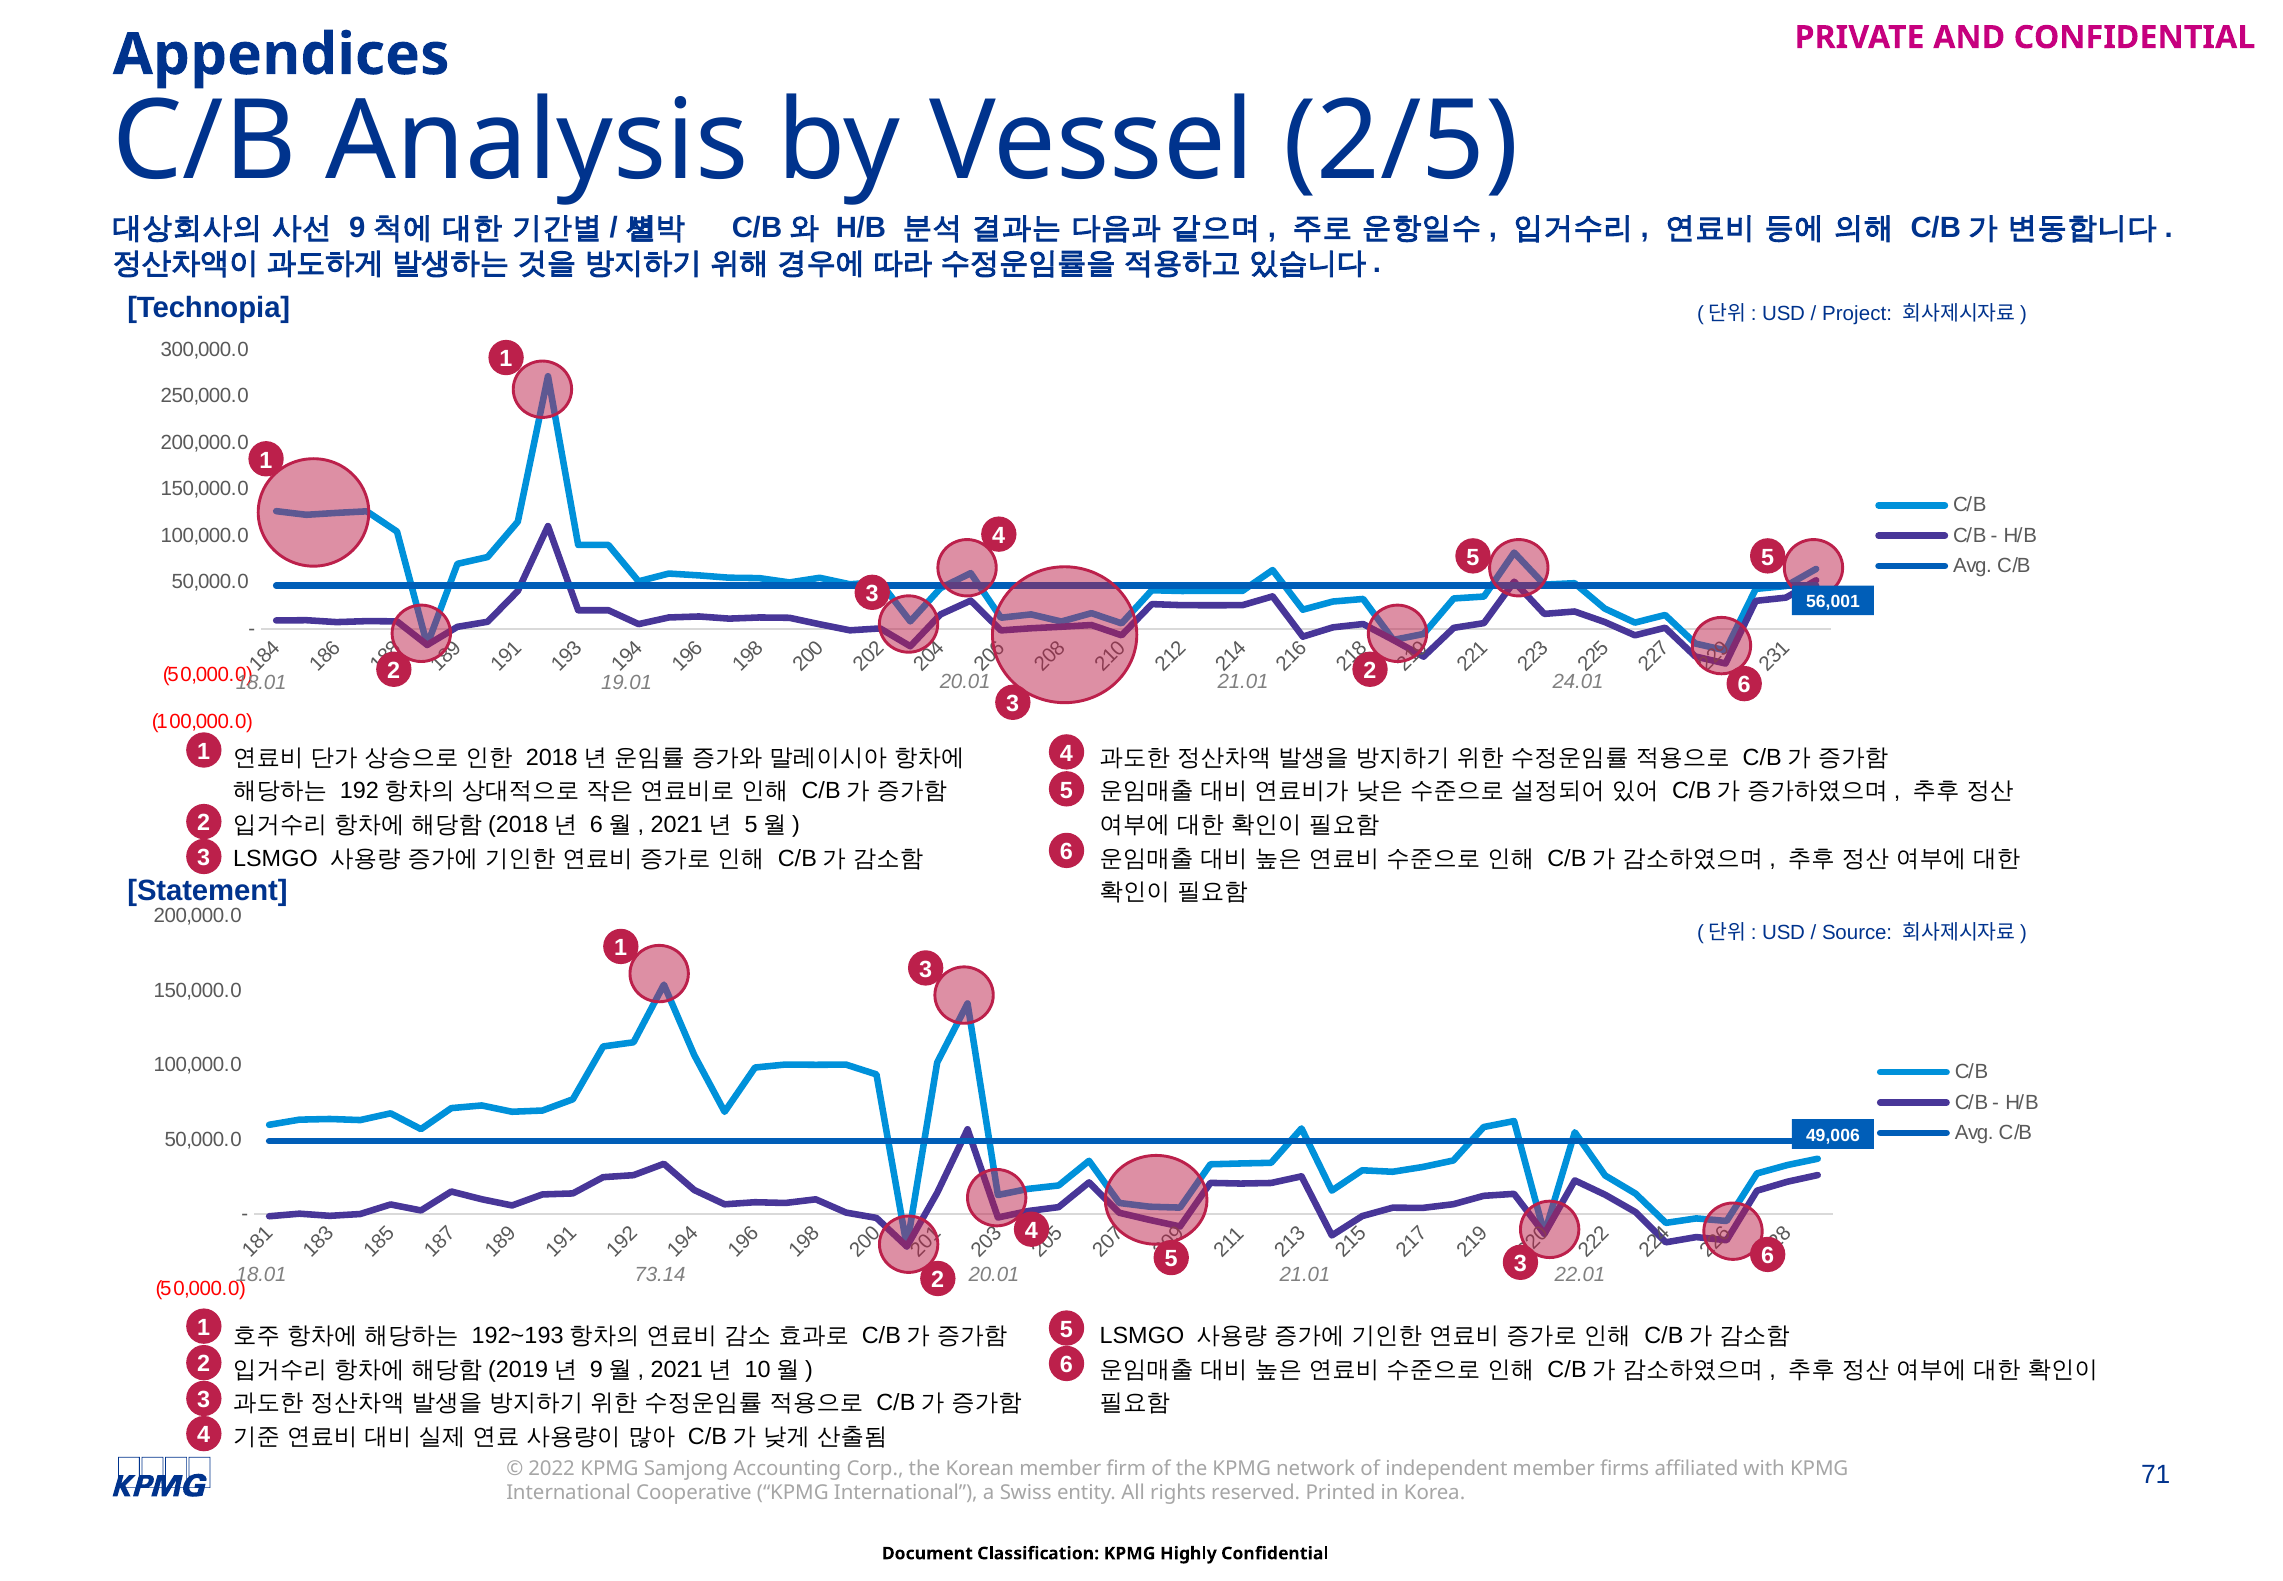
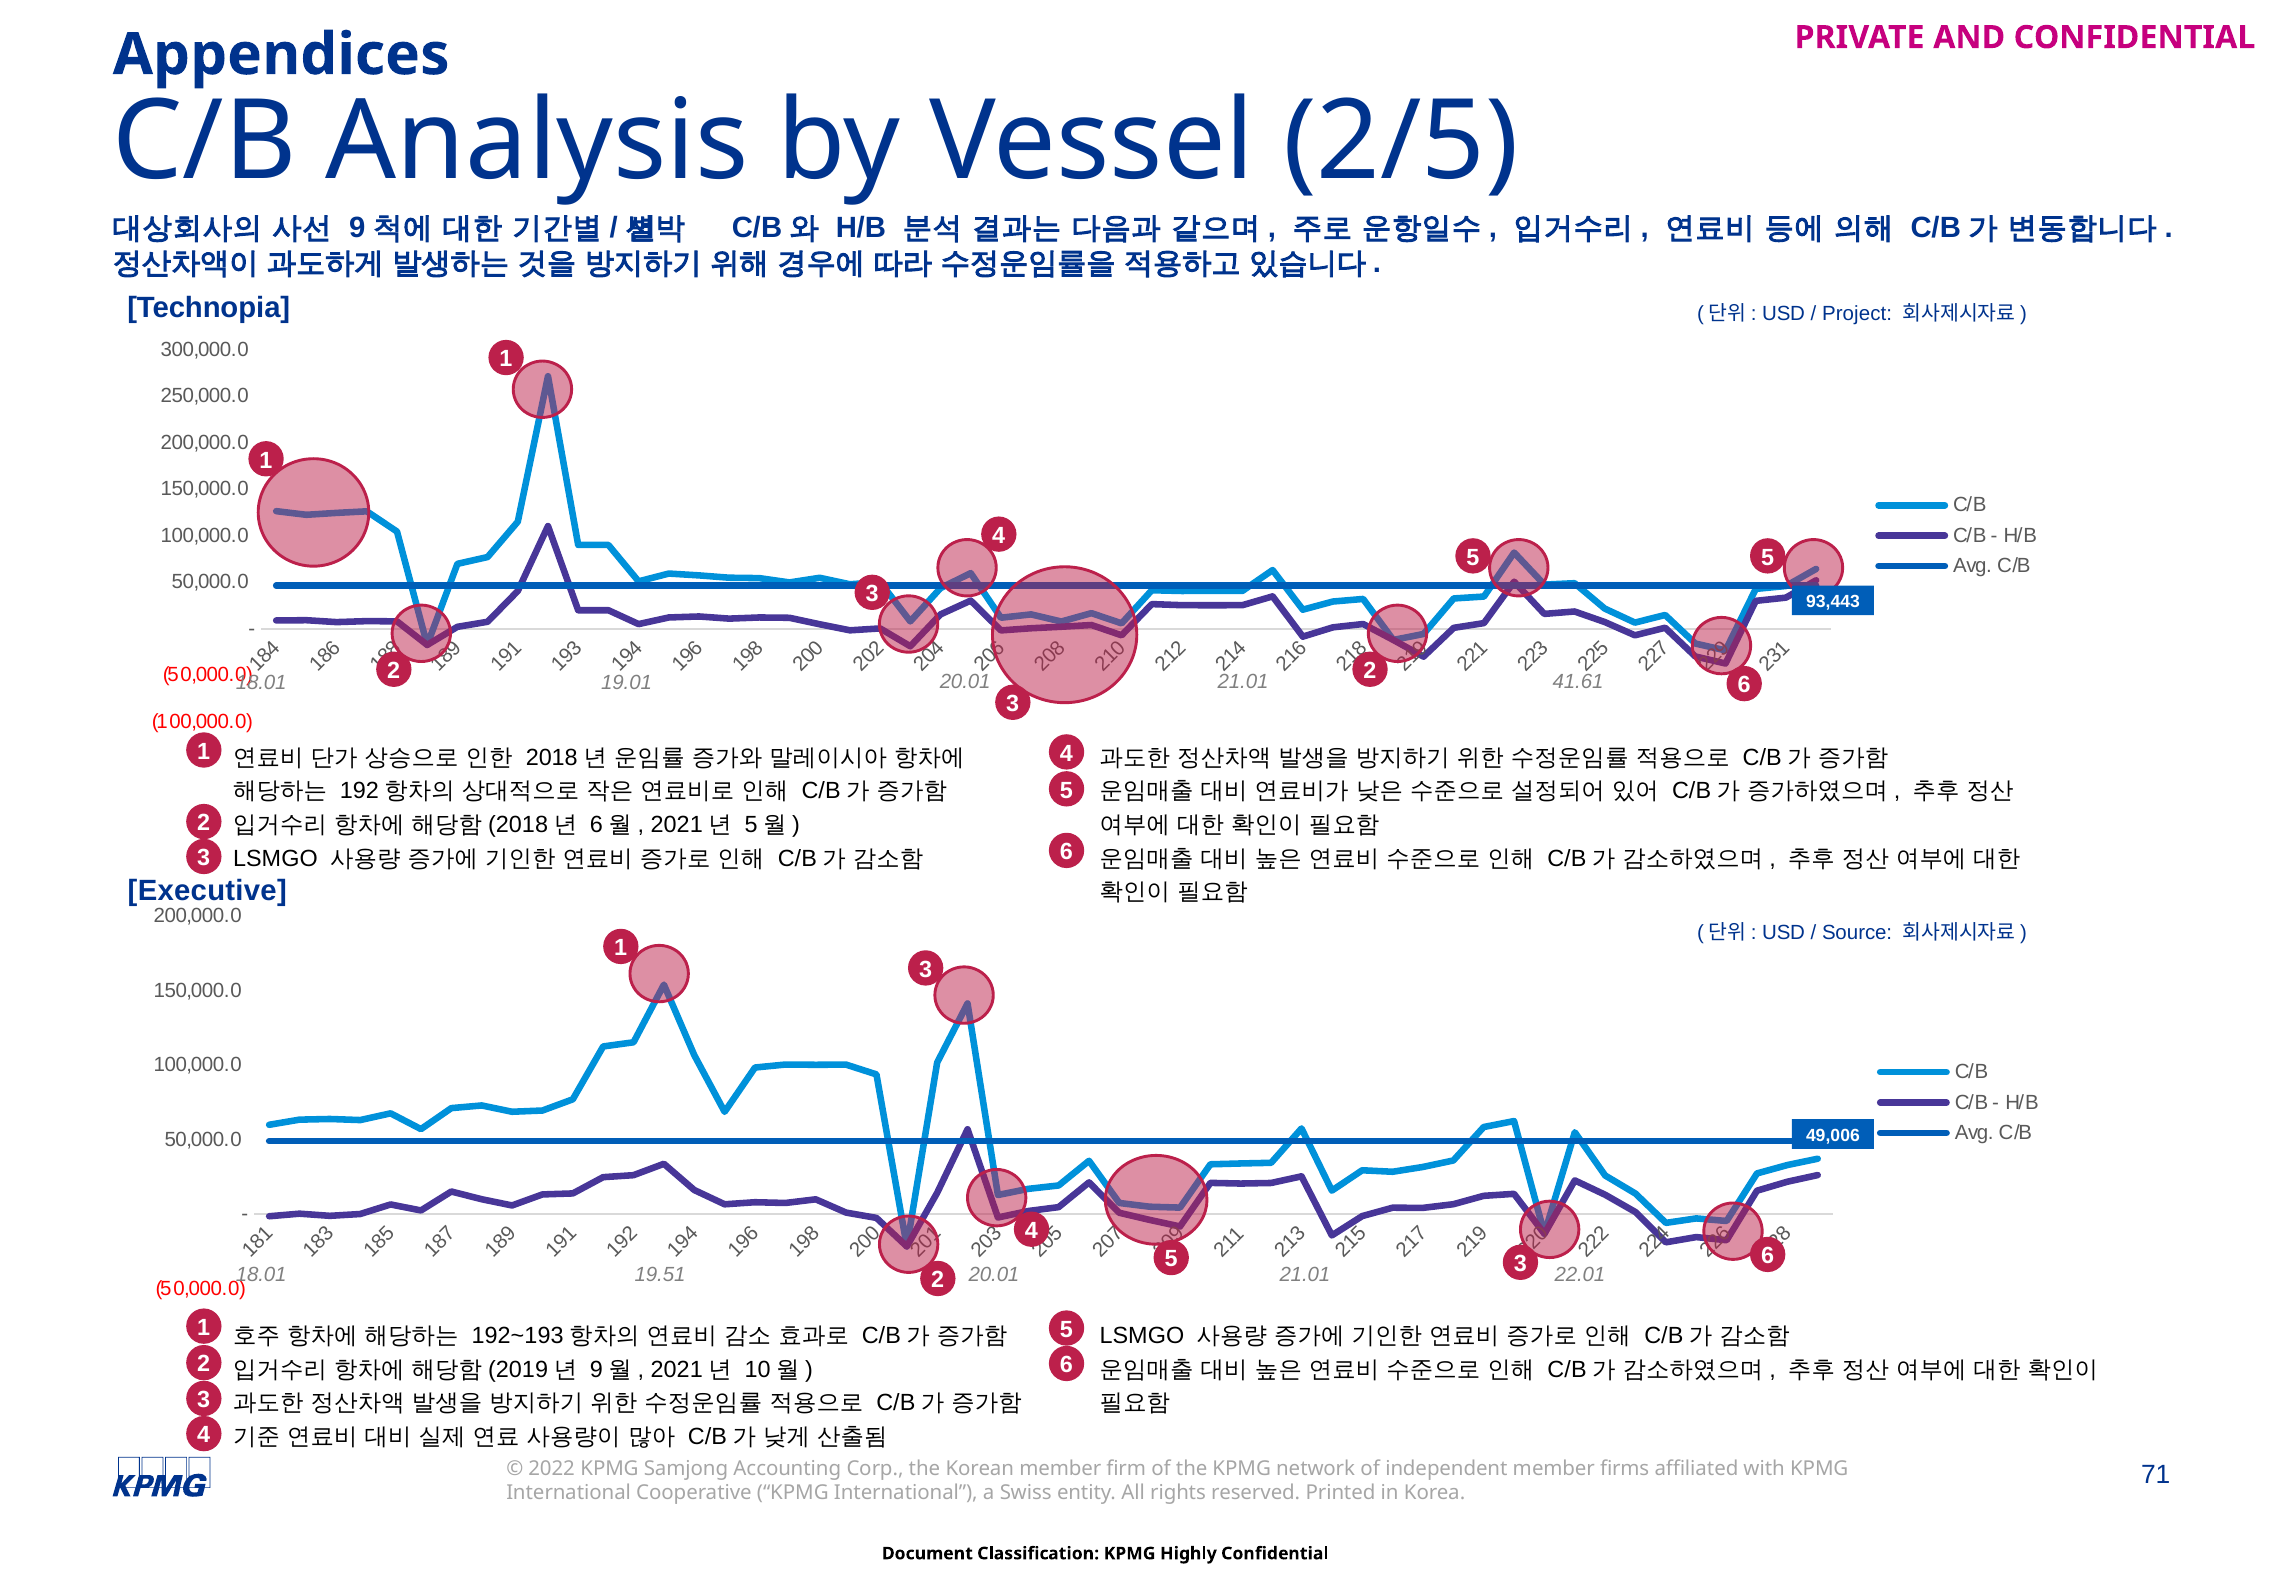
56,001: 56,001 -> 93,443
24.01: 24.01 -> 41.61
Statement: Statement -> Executive
73.14: 73.14 -> 19.51
